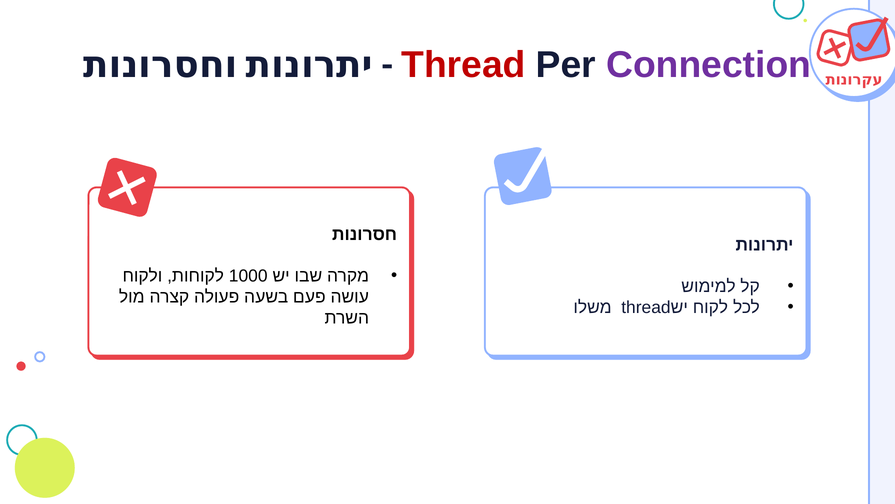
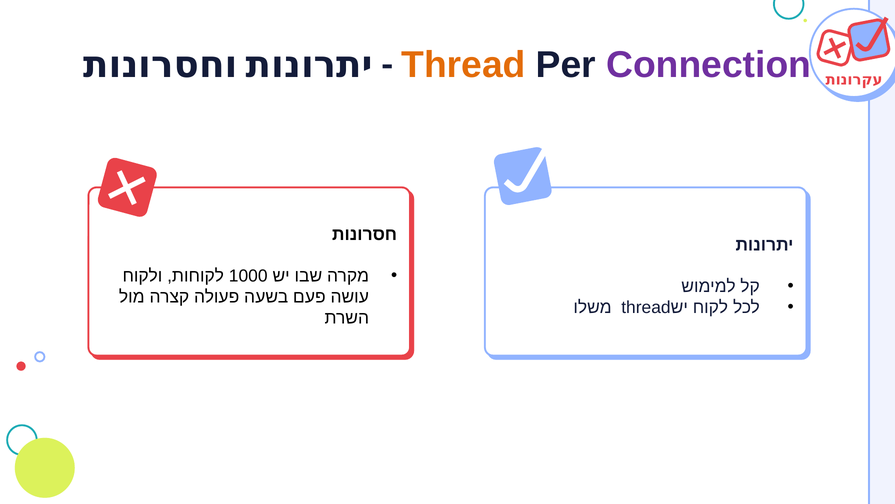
Thread at (464, 65) colour: red -> orange
